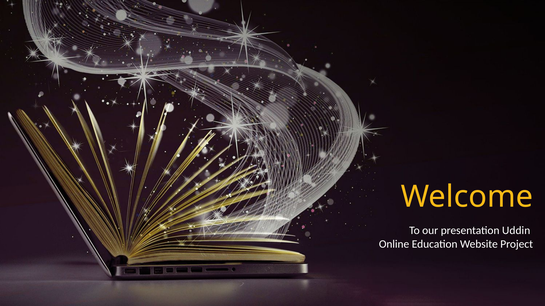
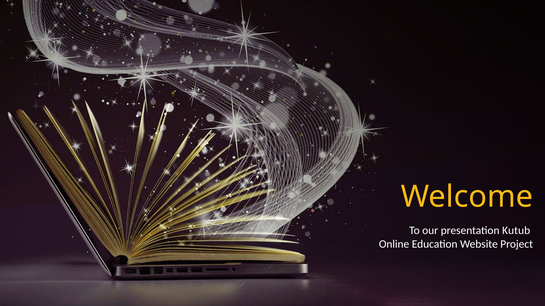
Uddin: Uddin -> Kutub
